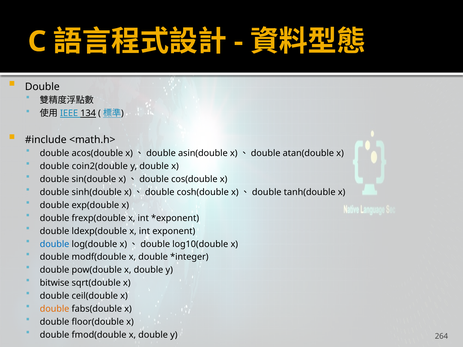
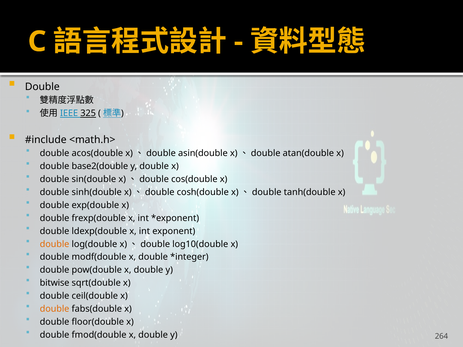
134: 134 -> 325
coin2(double: coin2(double -> base2(double
double at (55, 244) colour: blue -> orange
